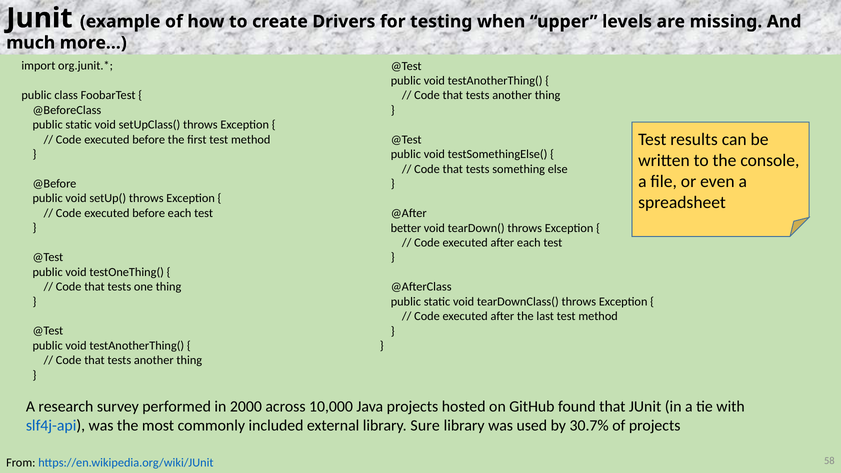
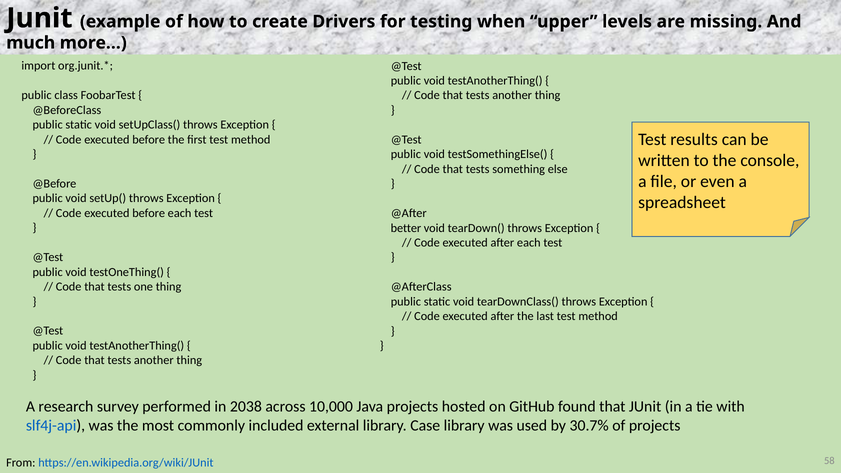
2000: 2000 -> 2038
Sure: Sure -> Case
